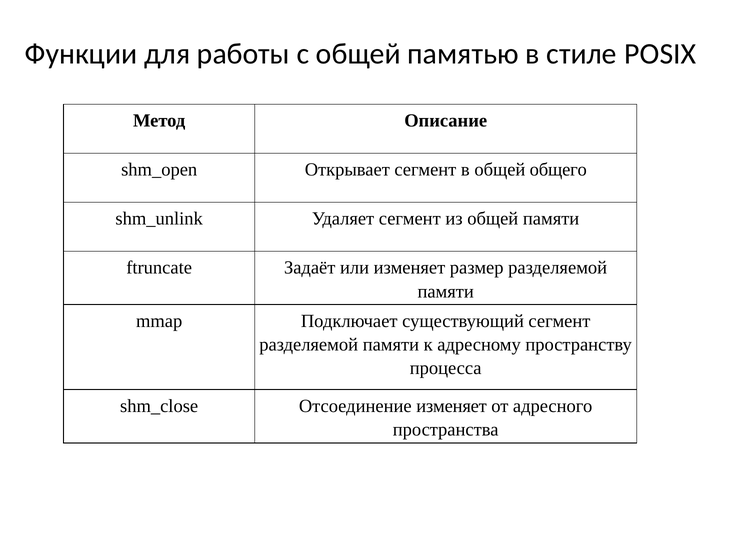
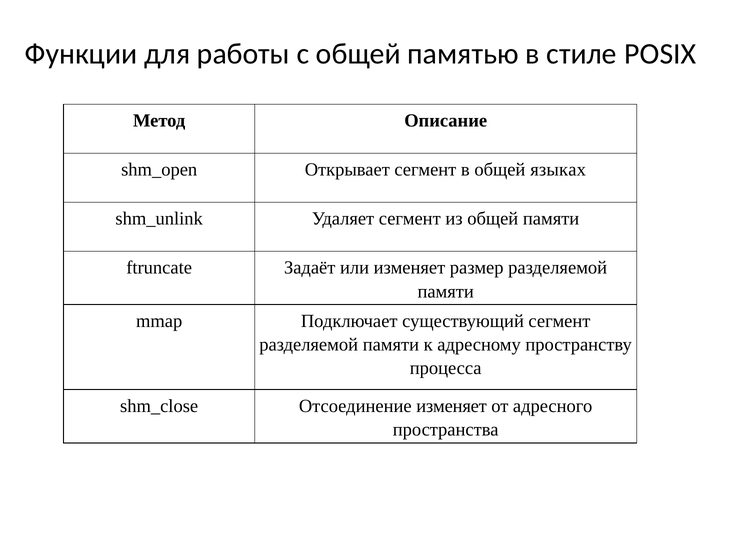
общего: общего -> языках
